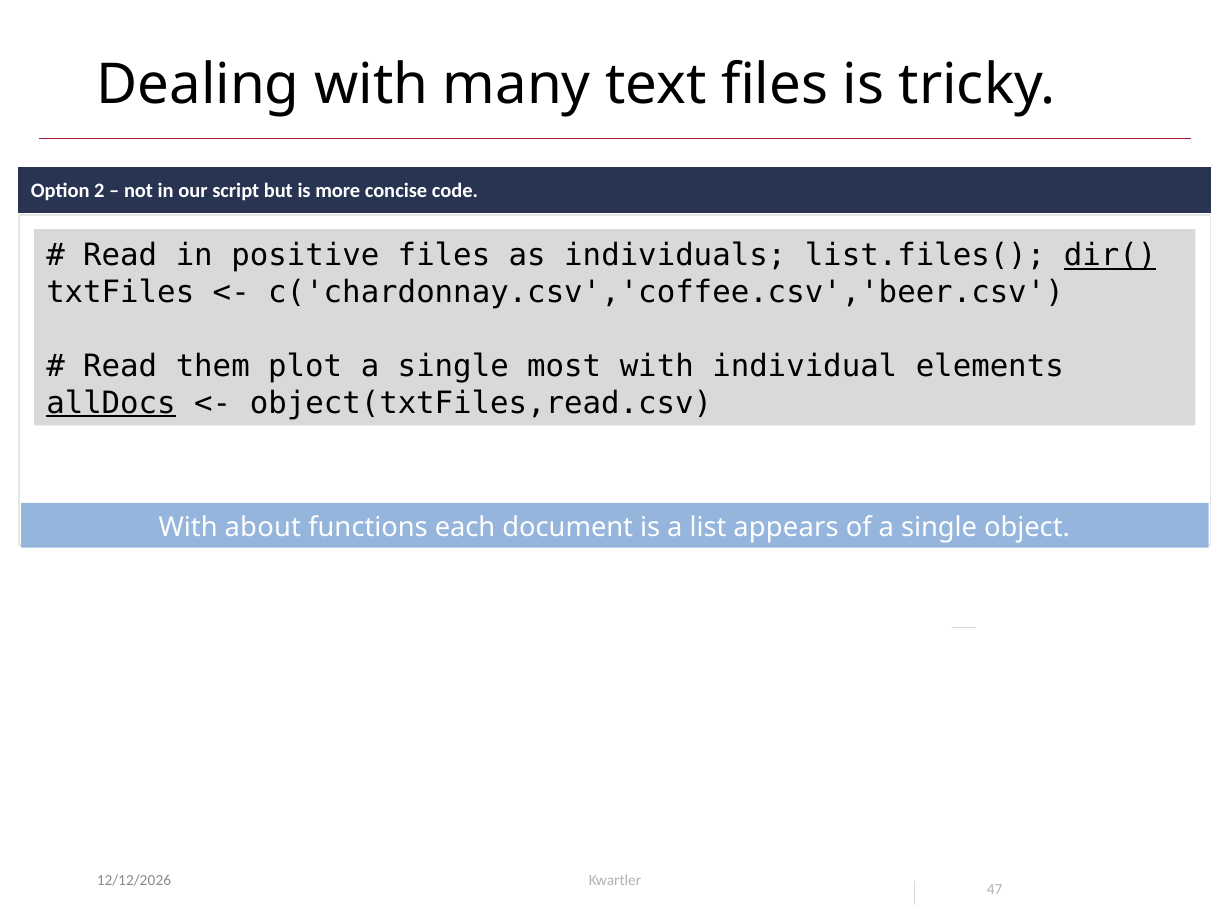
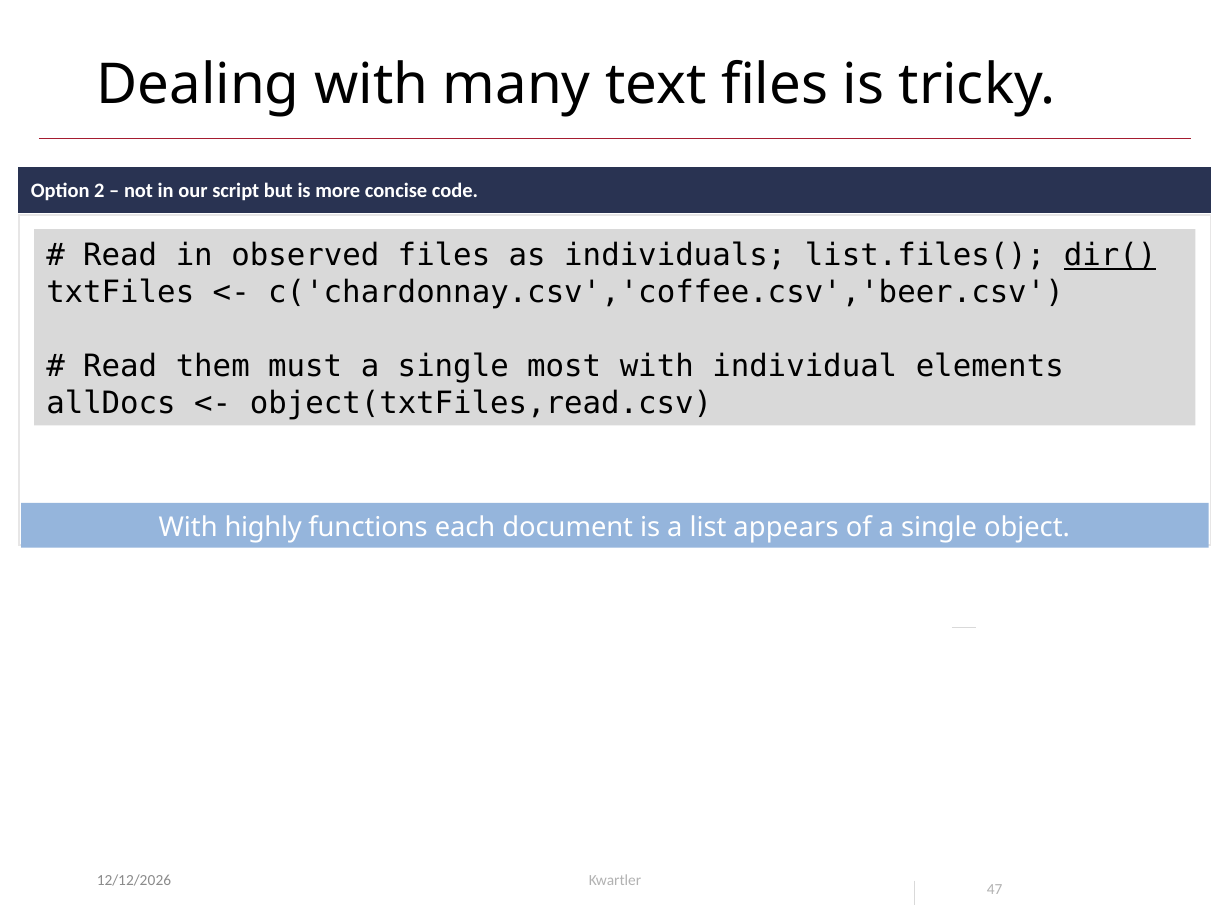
positive: positive -> observed
plot: plot -> must
allDocs underline: present -> none
about: about -> highly
